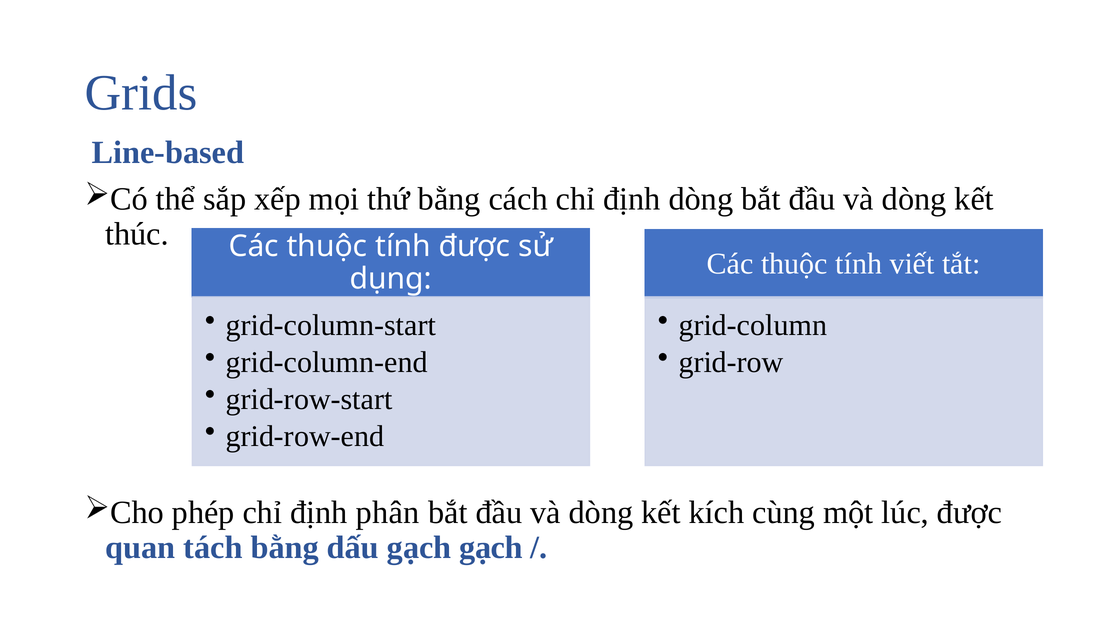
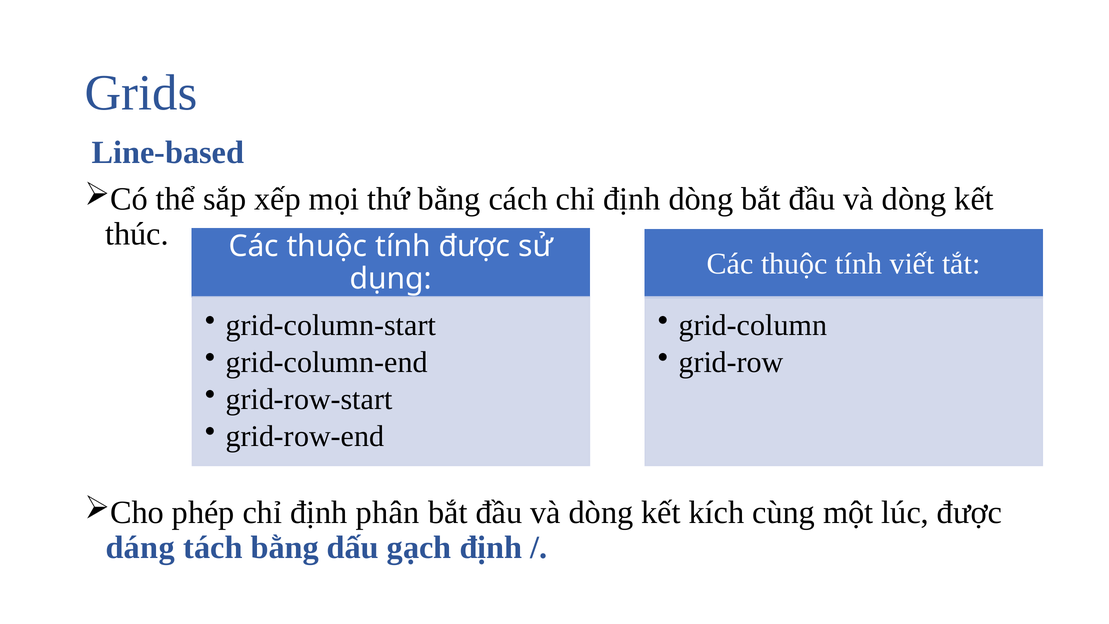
quan: quan -> dáng
gạch gạch: gạch -> định
